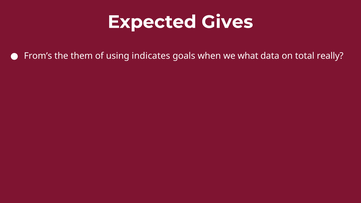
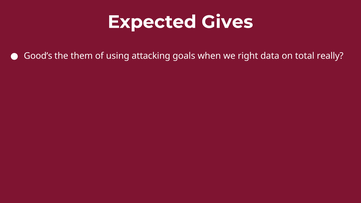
From’s: From’s -> Good’s
indicates: indicates -> attacking
what: what -> right
